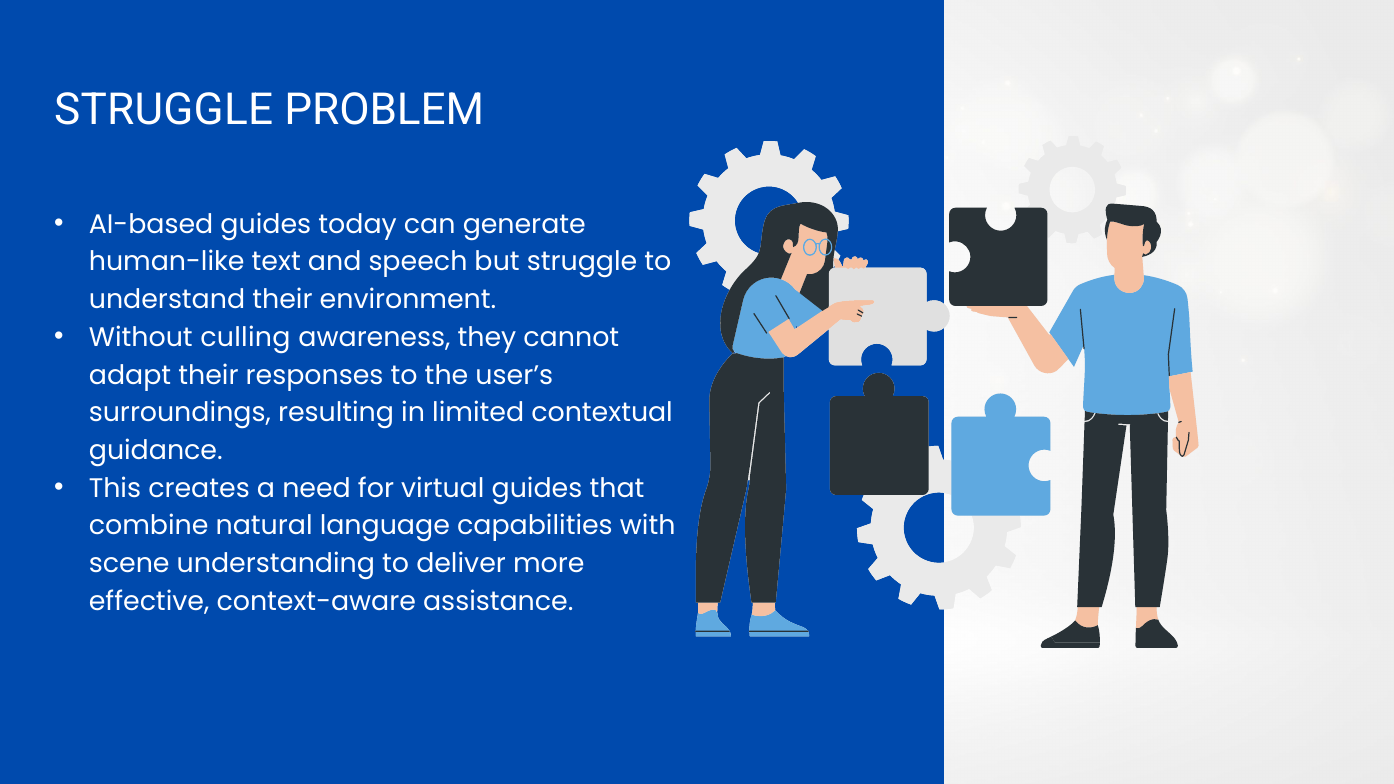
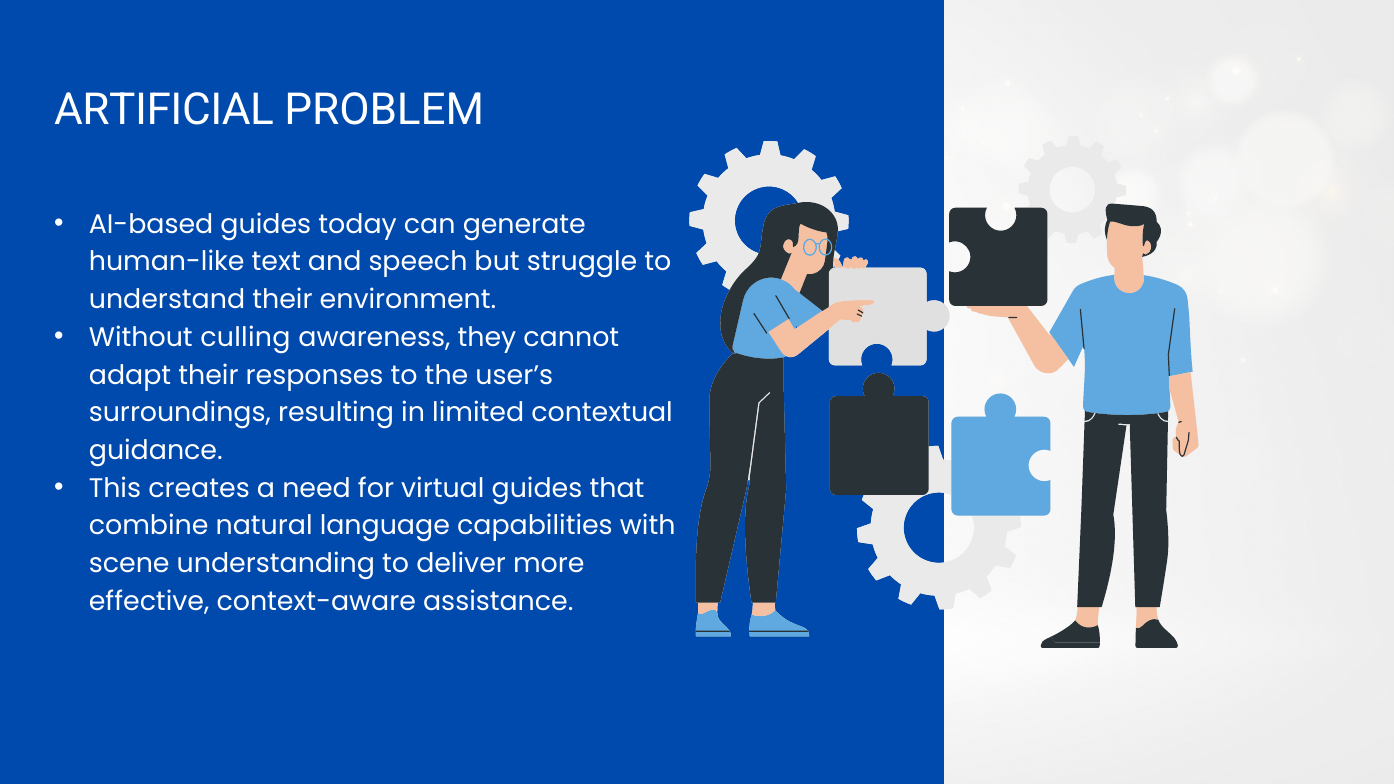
STRUGGLE at (164, 110): STRUGGLE -> ARTIFICIAL
